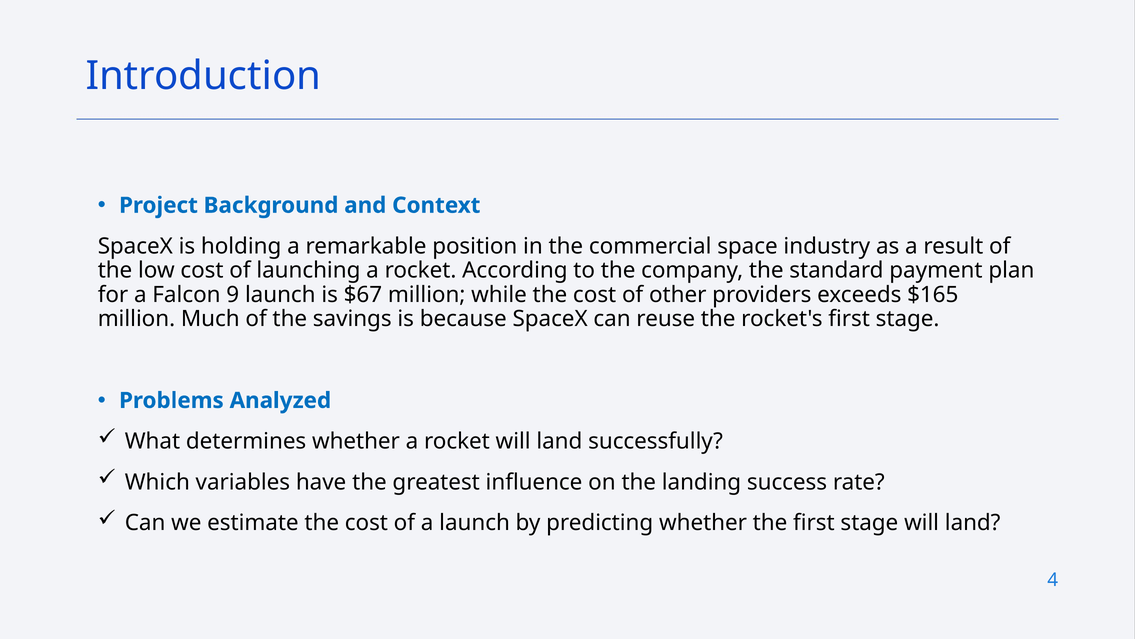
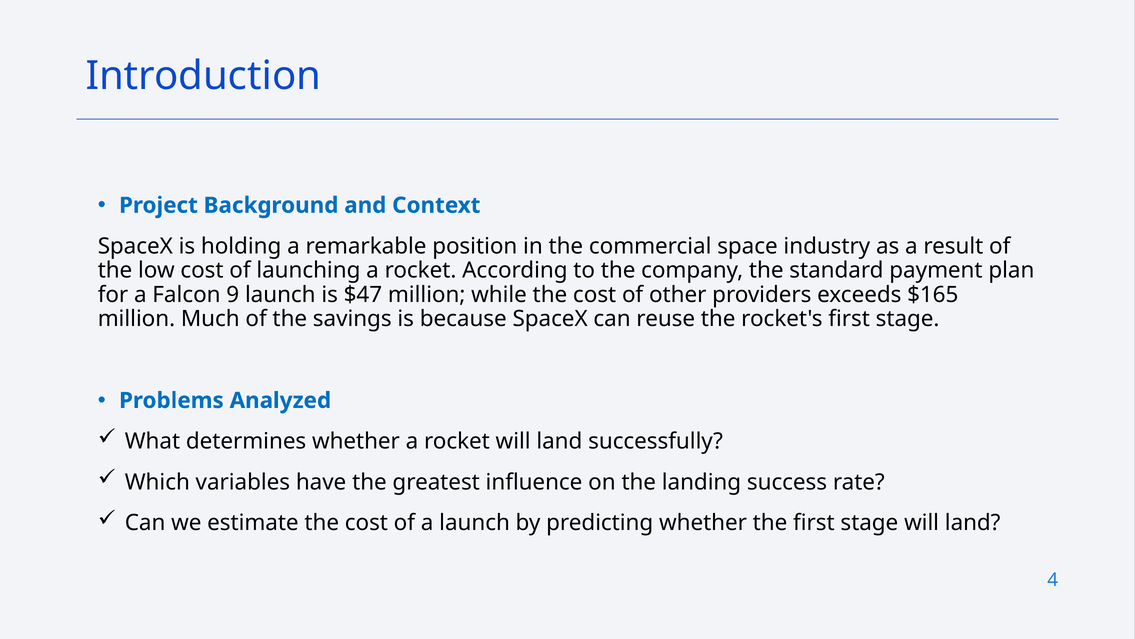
$67: $67 -> $47
